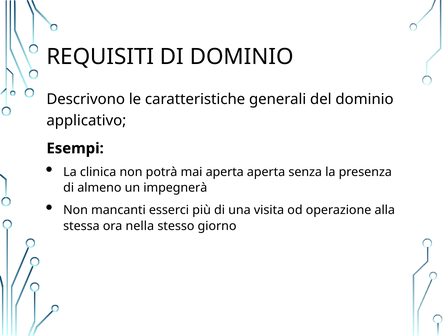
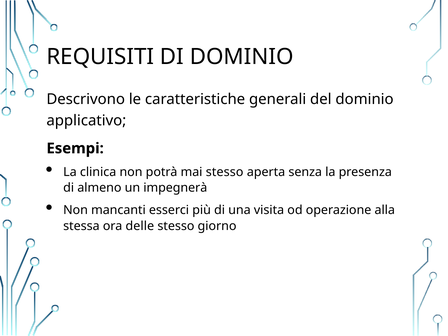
mai aperta: aperta -> stesso
nella: nella -> delle
